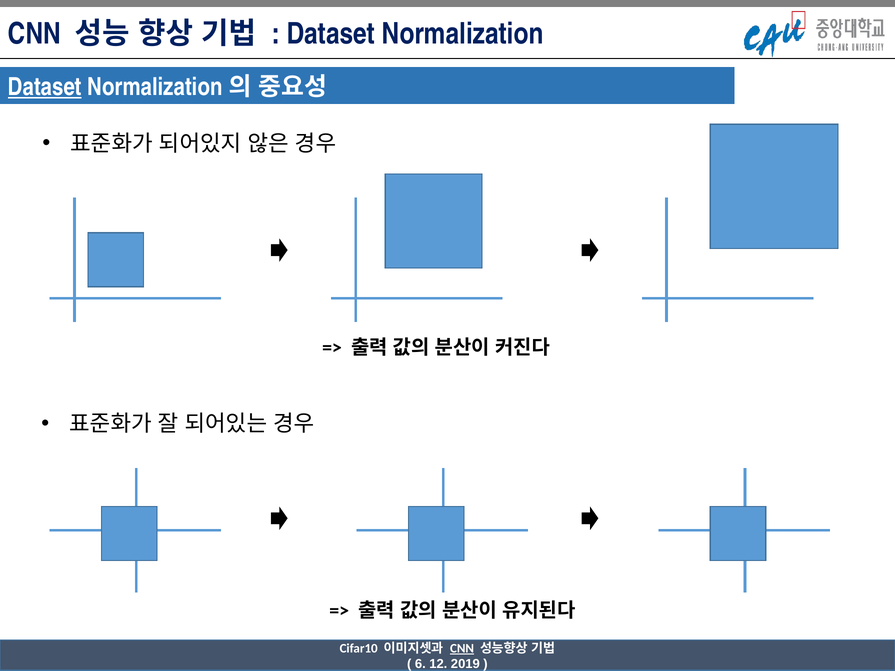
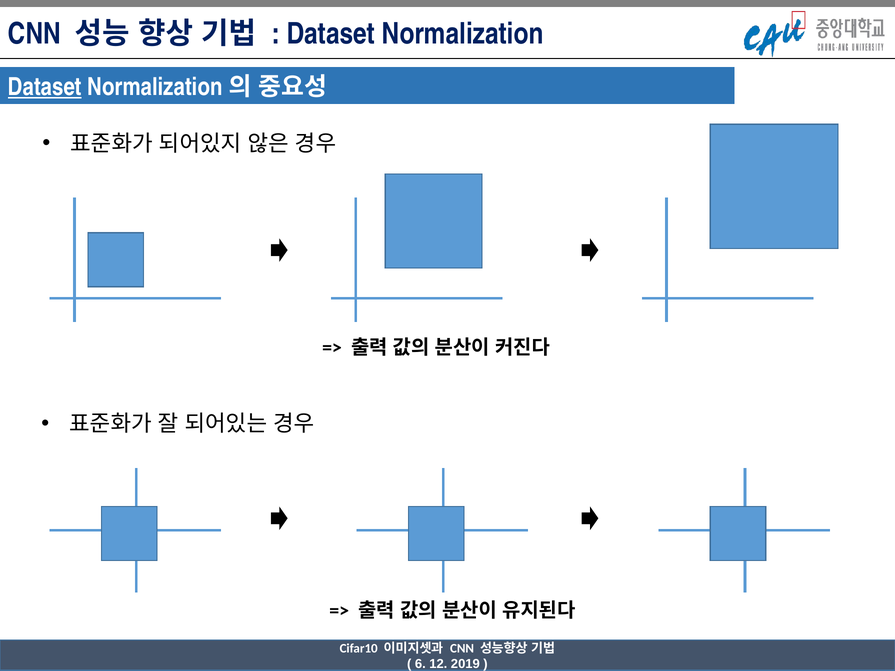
CNN at (462, 649) underline: present -> none
